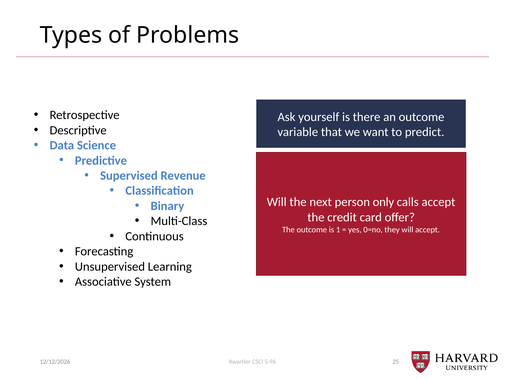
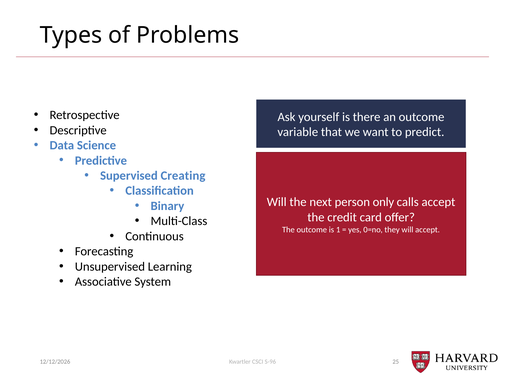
Revenue: Revenue -> Creating
